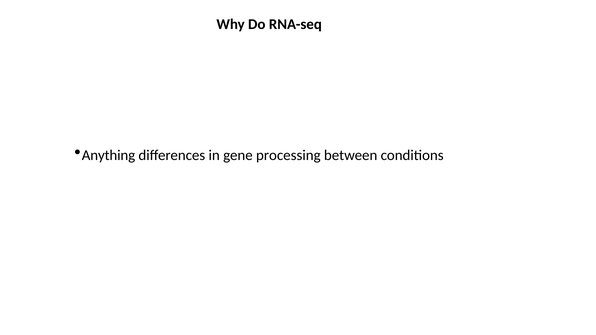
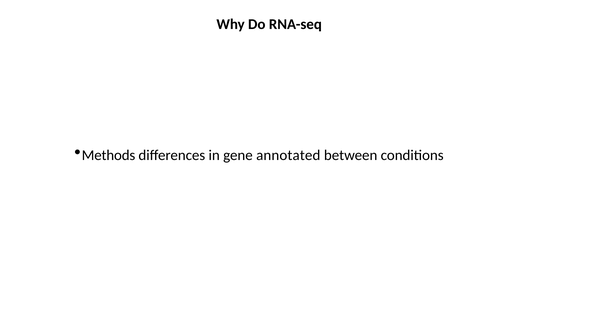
Anything: Anything -> Methods
processing: processing -> annotated
